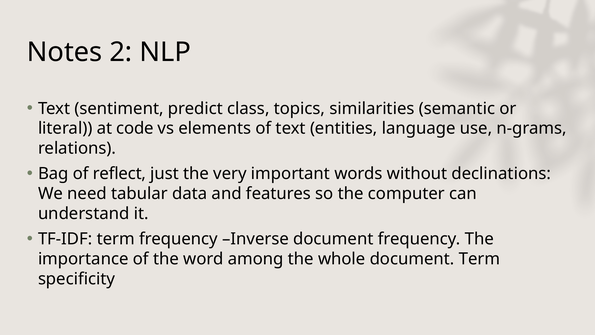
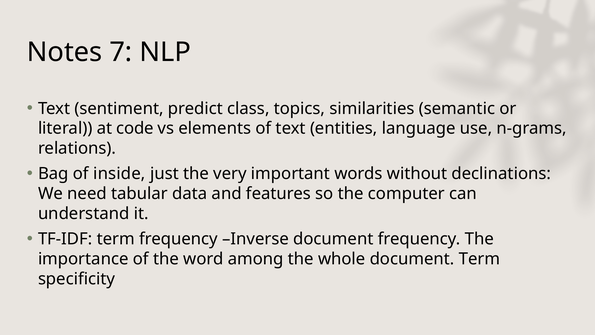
2: 2 -> 7
reflect: reflect -> inside
